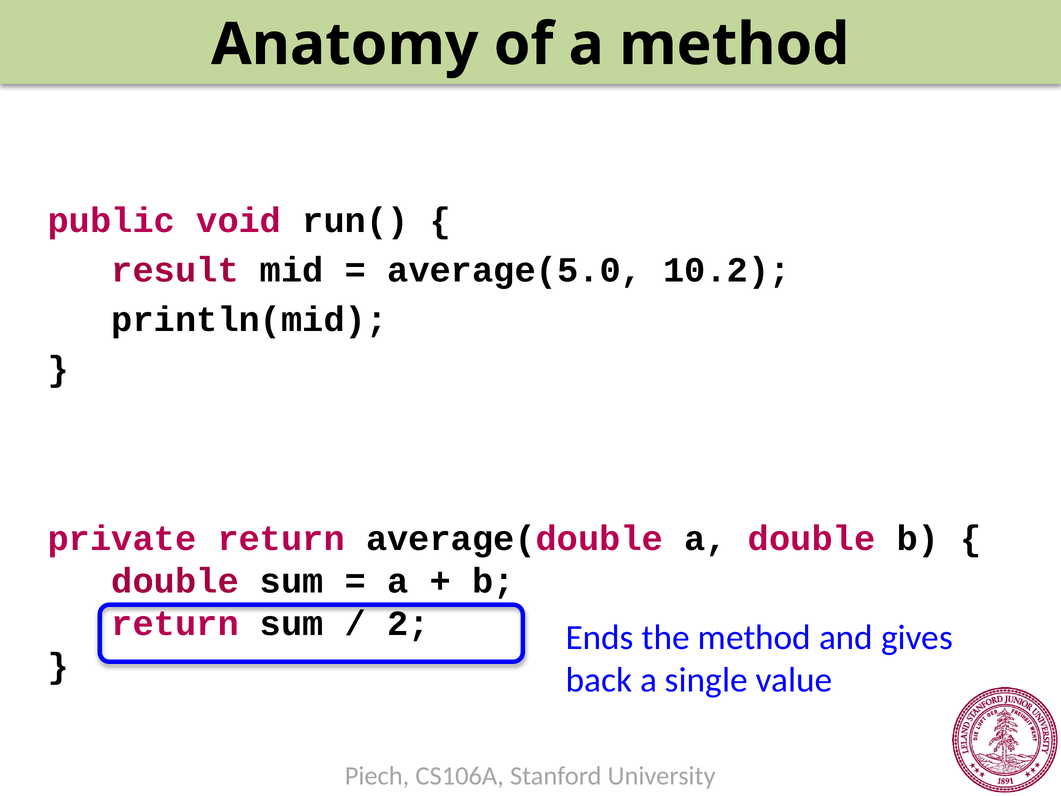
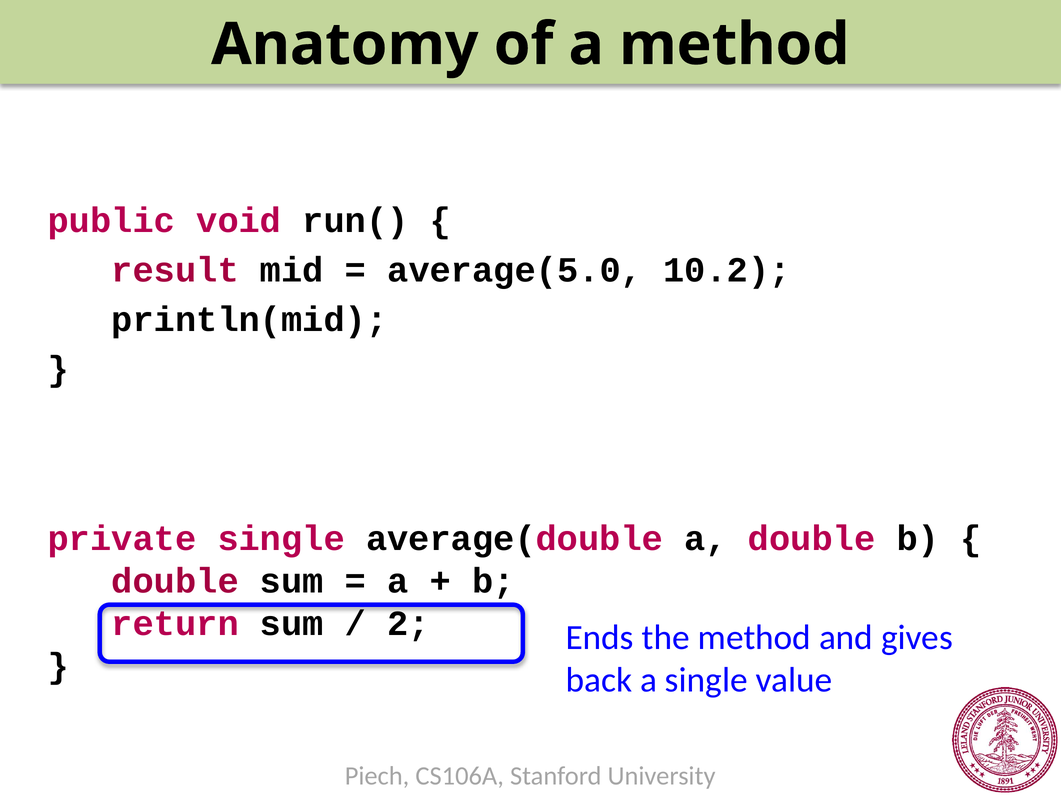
private return: return -> single
